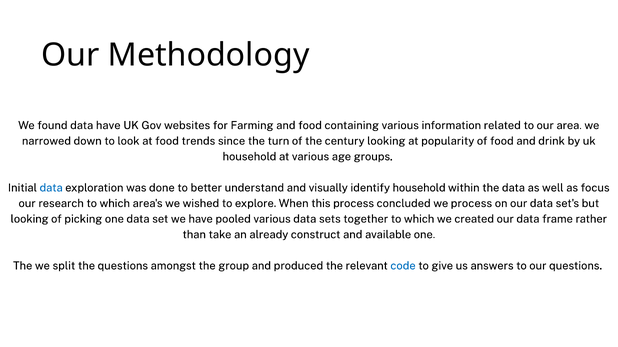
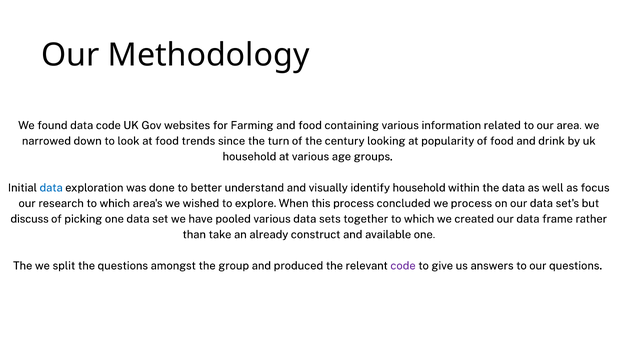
data have: have -> code
looking at (30, 219): looking -> discuss
code at (403, 266) colour: blue -> purple
